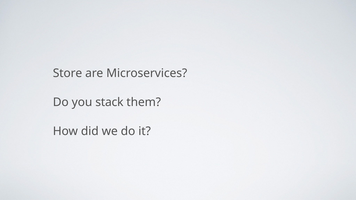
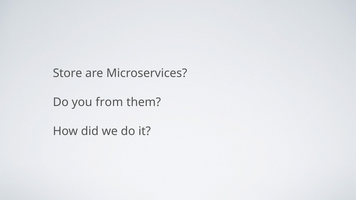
stack: stack -> from
